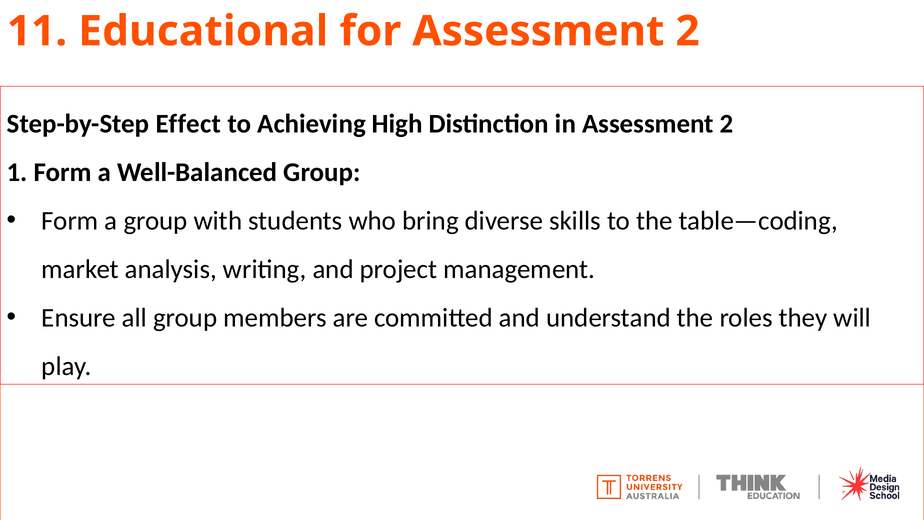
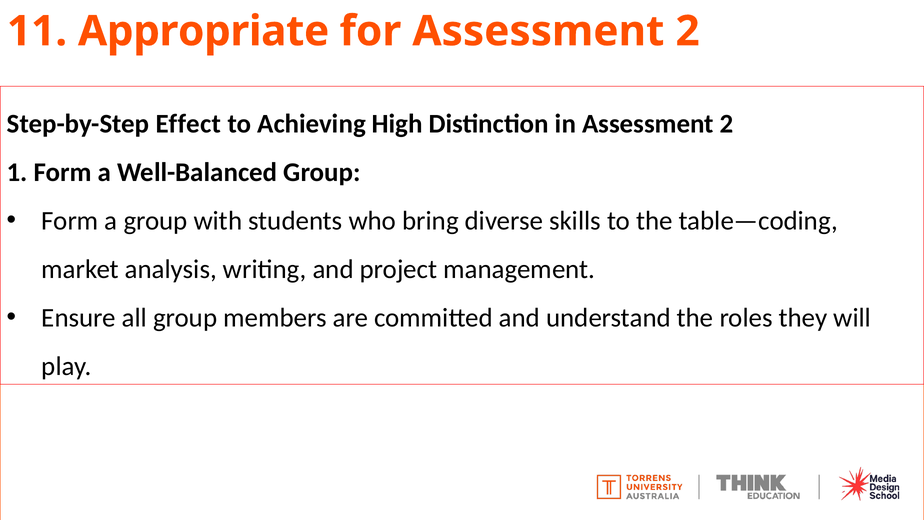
Educational: Educational -> Appropriate
